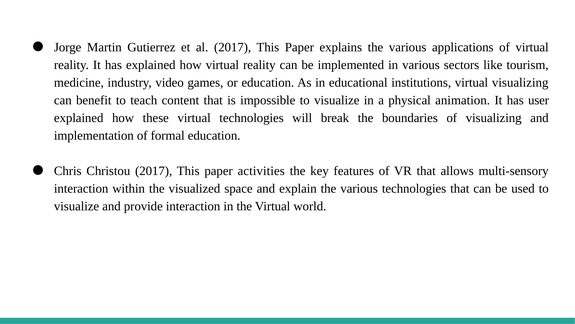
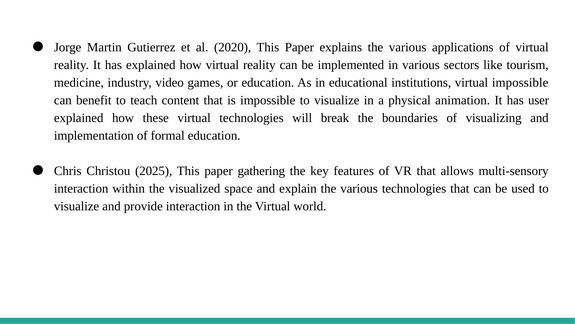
al 2017: 2017 -> 2020
virtual visualizing: visualizing -> impossible
Christou 2017: 2017 -> 2025
activities: activities -> gathering
